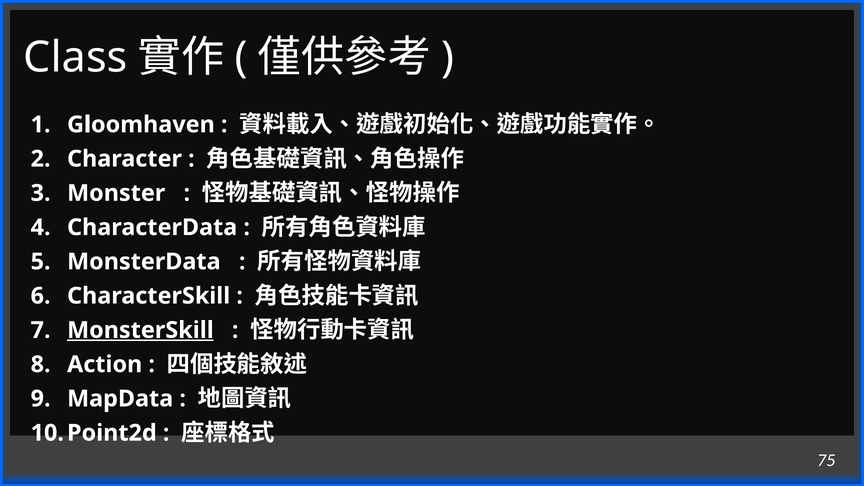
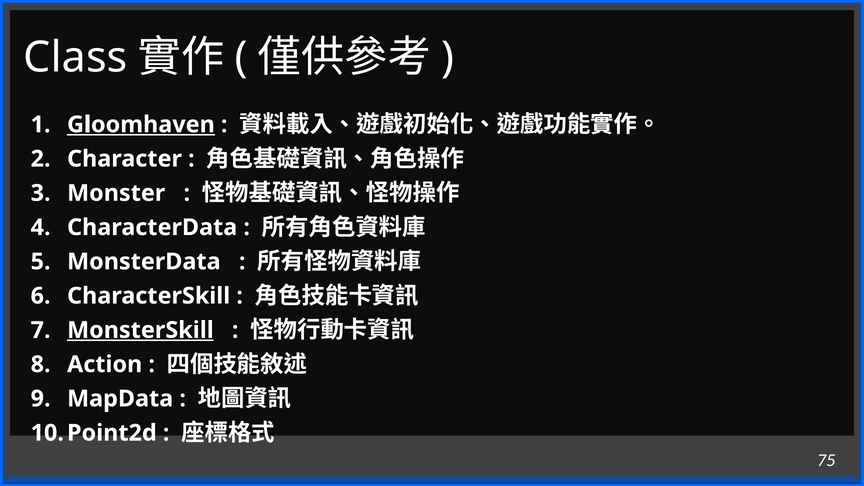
Gloomhaven underline: none -> present
